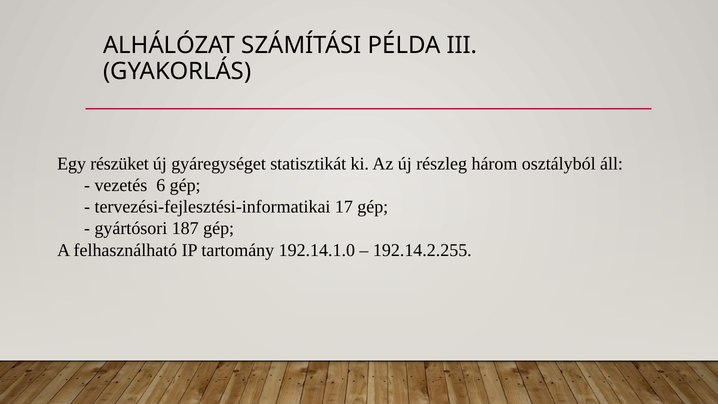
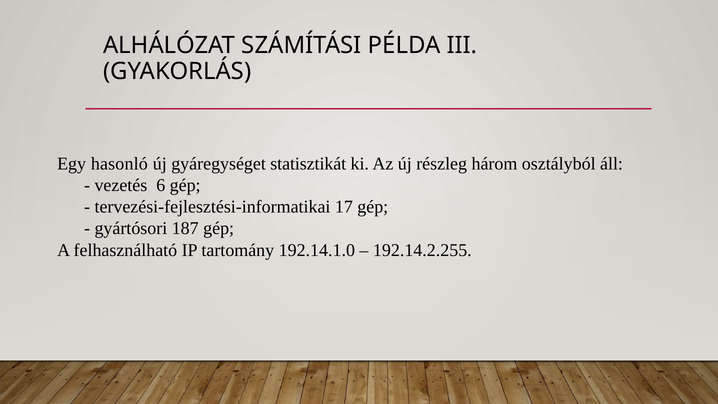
részüket: részüket -> hasonló
